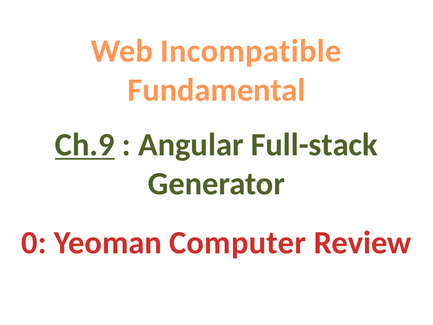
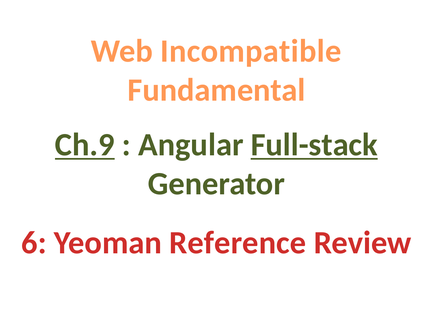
Full-stack underline: none -> present
0: 0 -> 6
Computer: Computer -> Reference
